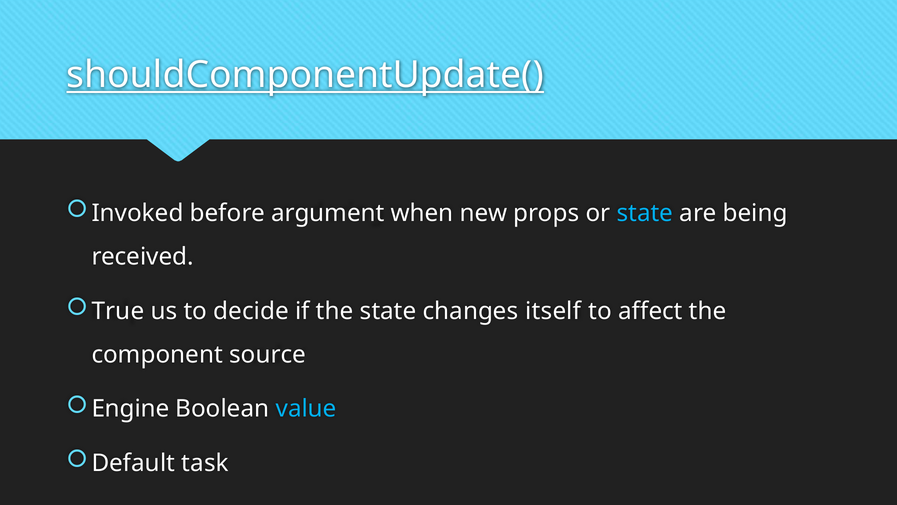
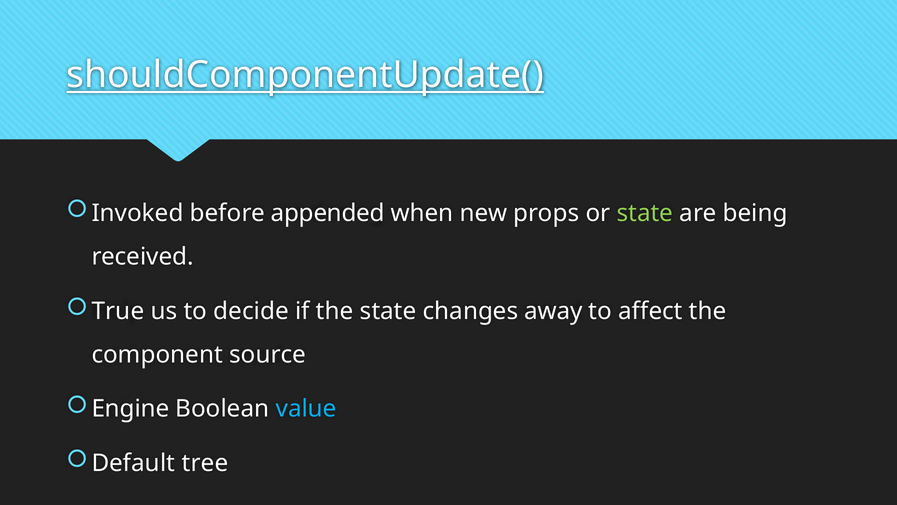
argument: argument -> appended
state at (645, 213) colour: light blue -> light green
itself: itself -> away
task: task -> tree
